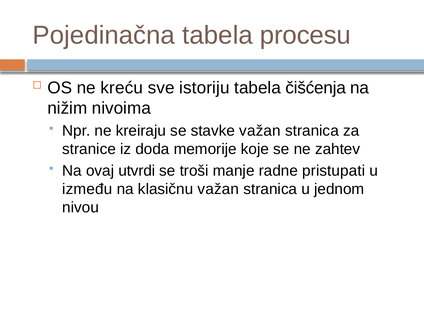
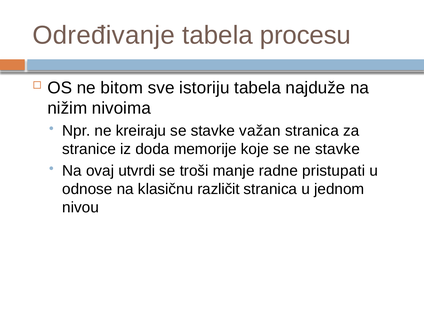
Pojedinačna: Pojedinačna -> Određivanje
kreću: kreću -> bitom
čišćenja: čišćenja -> najduže
ne zahtev: zahtev -> stavke
između: između -> odnose
klasičnu važan: važan -> različit
